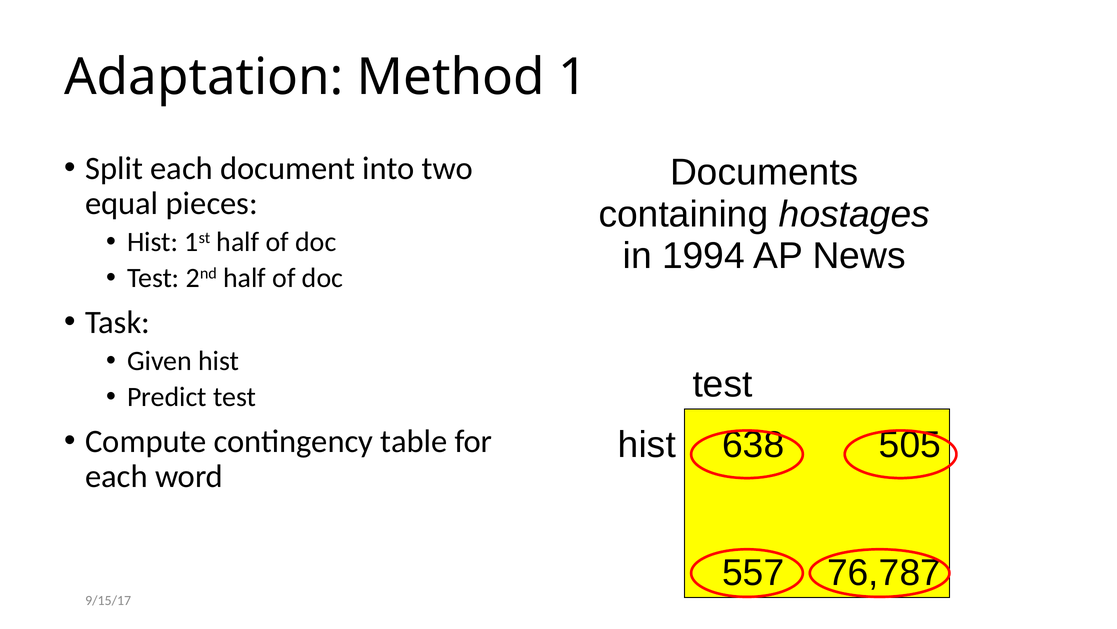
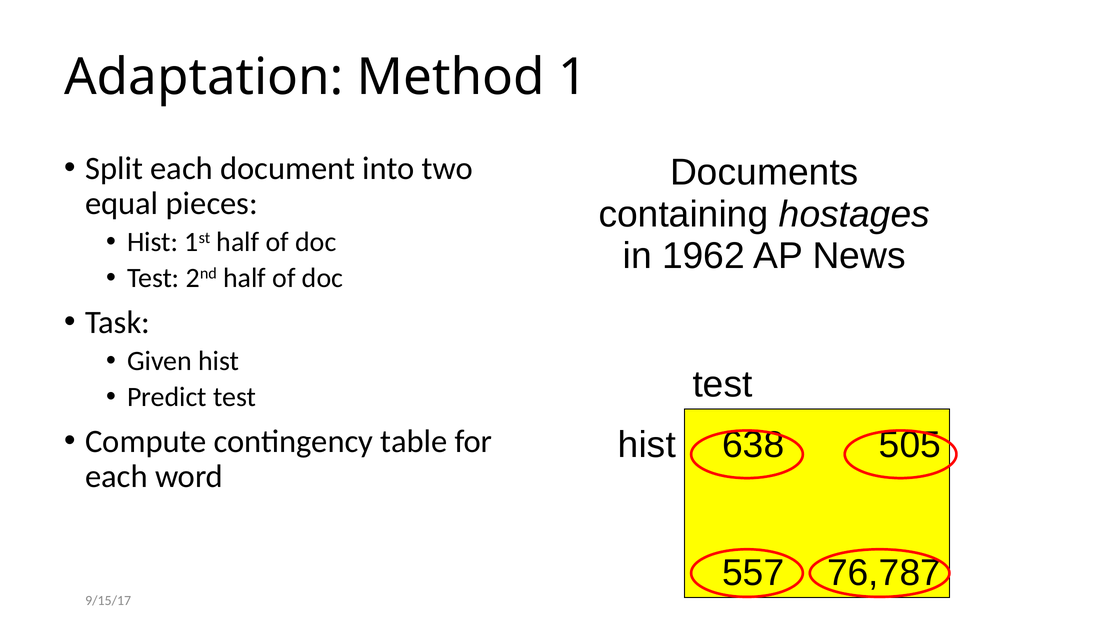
1994: 1994 -> 1962
